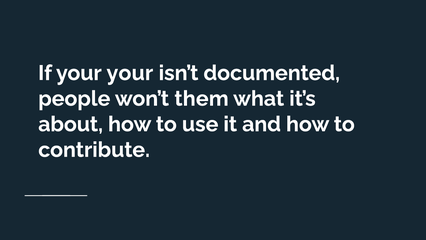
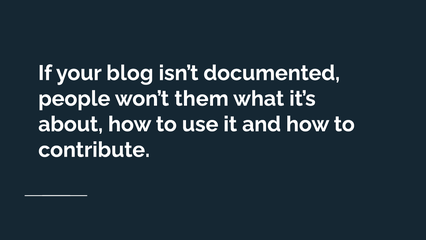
your your: your -> blog
